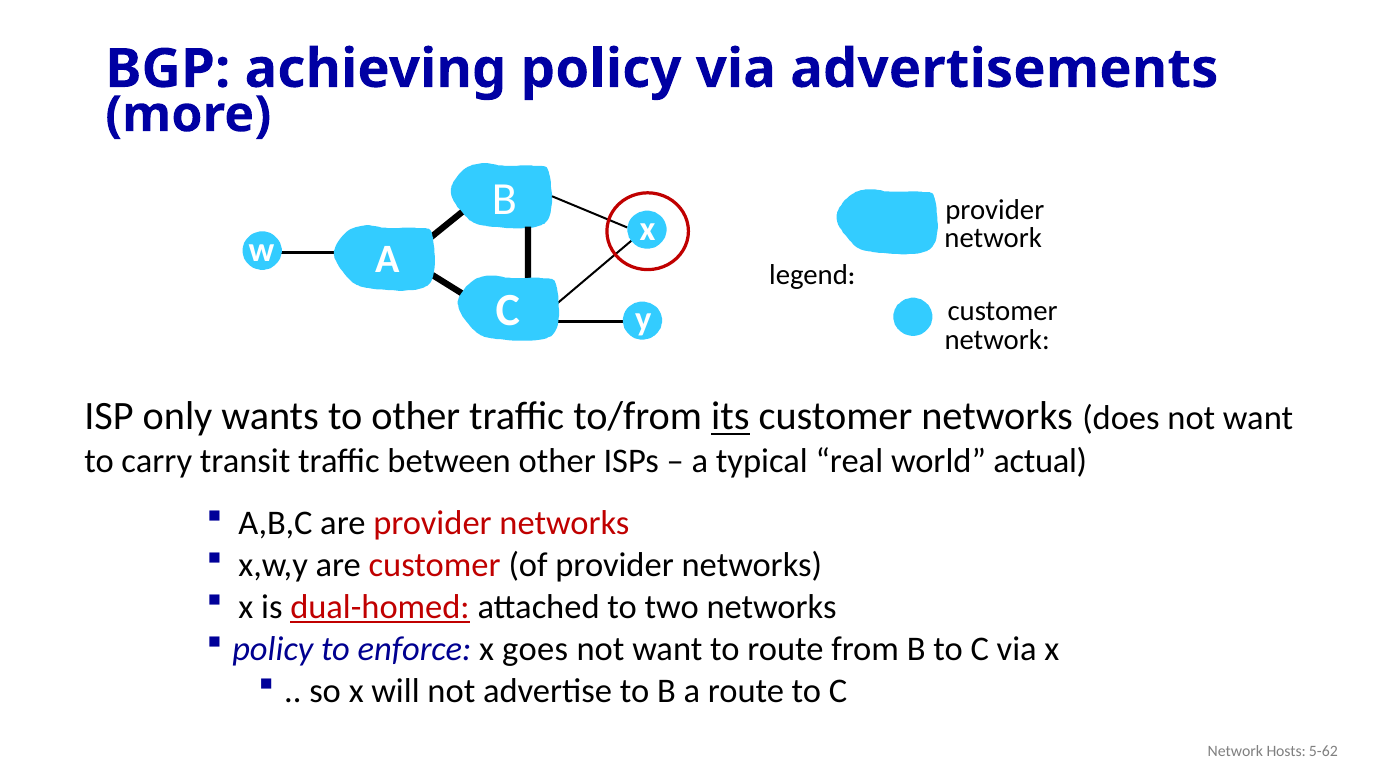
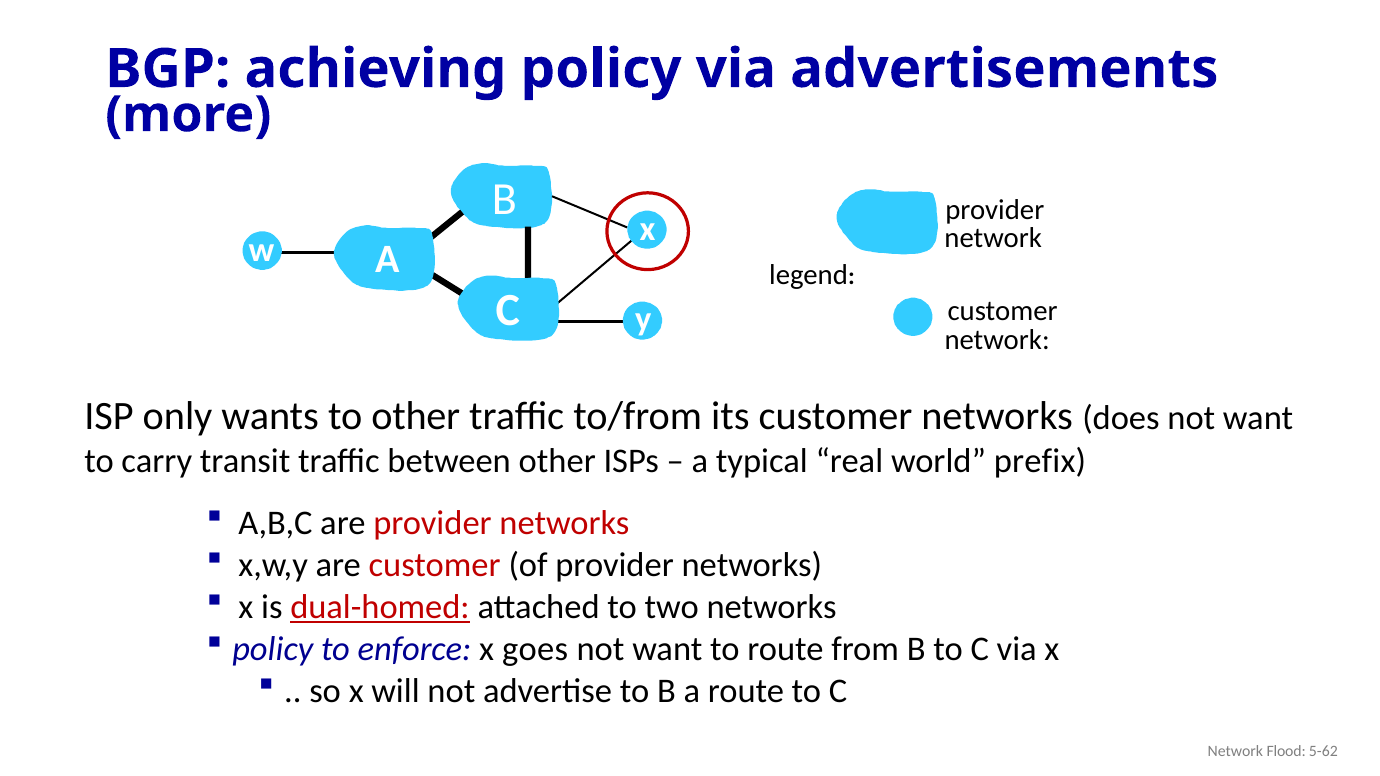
its underline: present -> none
actual: actual -> prefix
Hosts: Hosts -> Flood
